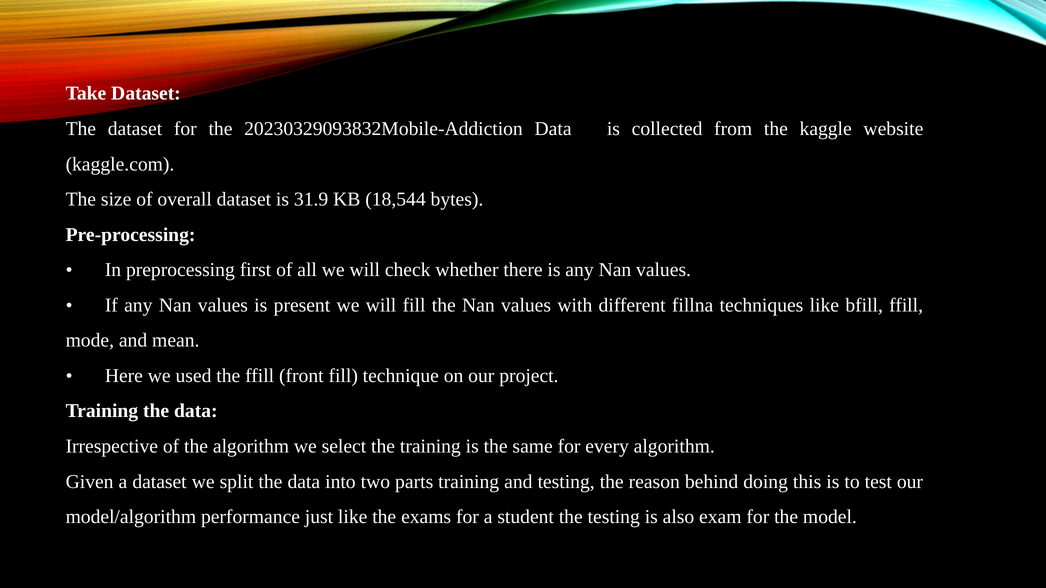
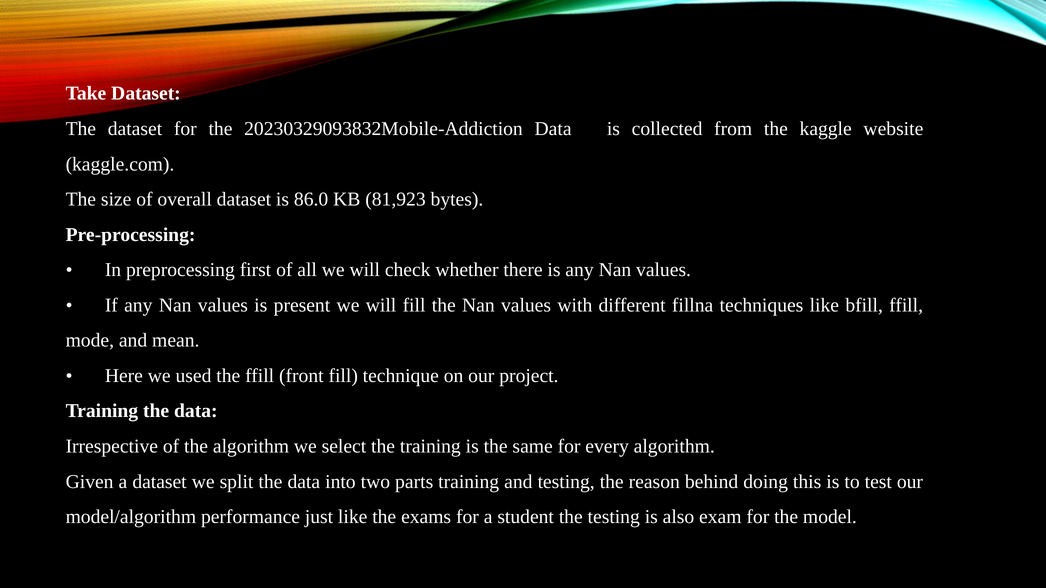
31.9: 31.9 -> 86.0
18,544: 18,544 -> 81,923
